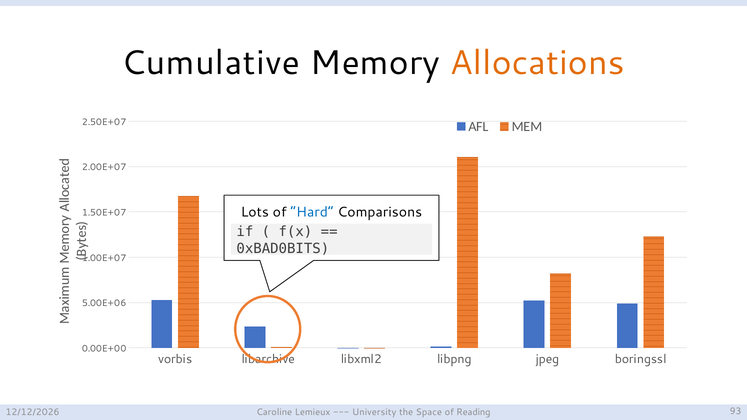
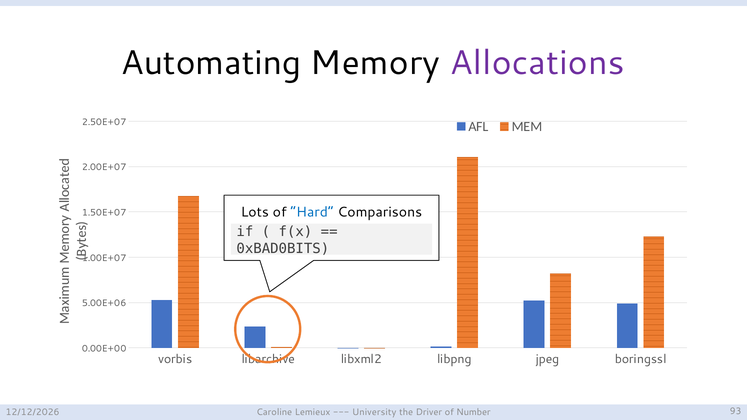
Cumulative: Cumulative -> Automating
Allocations colour: orange -> purple
Space: Space -> Driver
Reading: Reading -> Number
